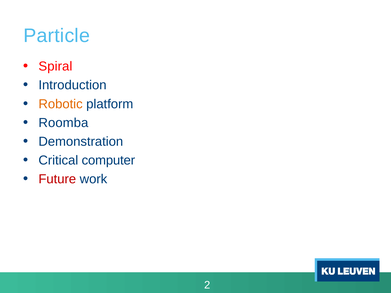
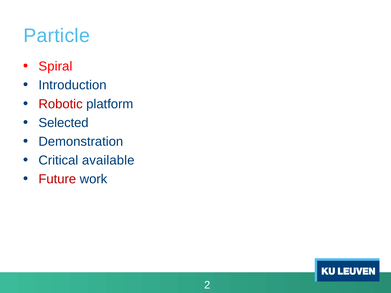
Robotic colour: orange -> red
Roomba: Roomba -> Selected
computer: computer -> available
